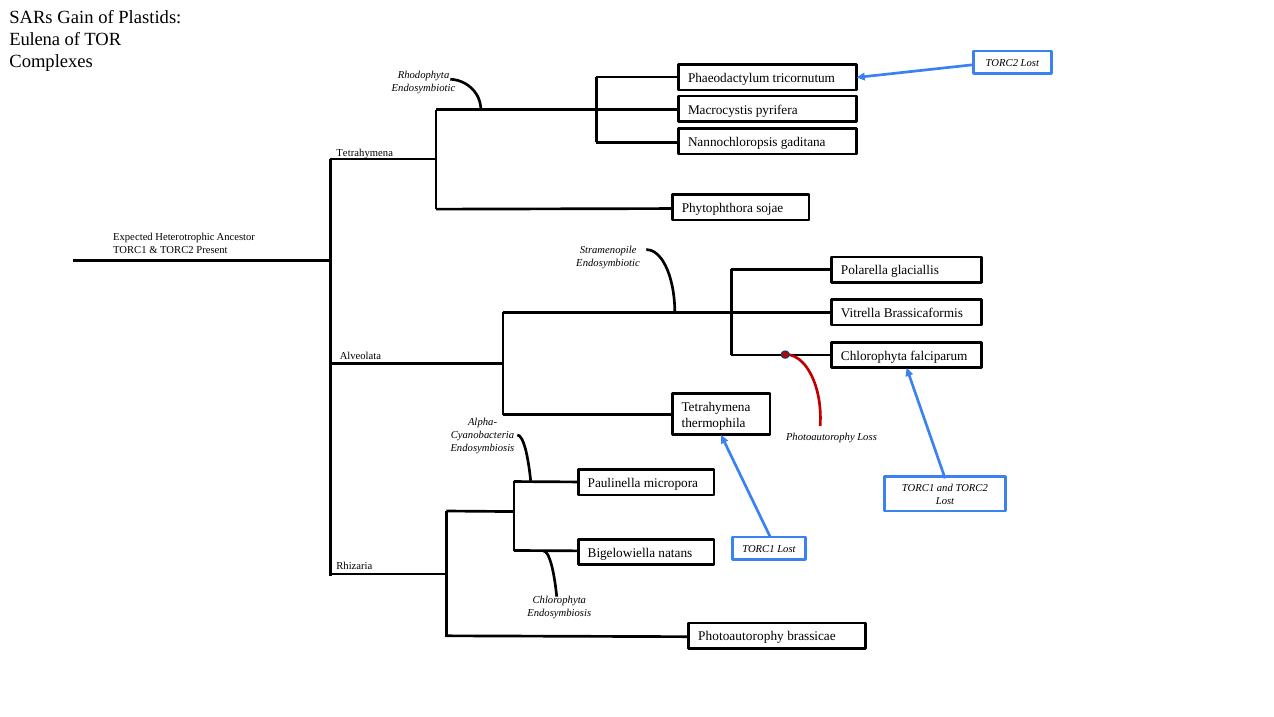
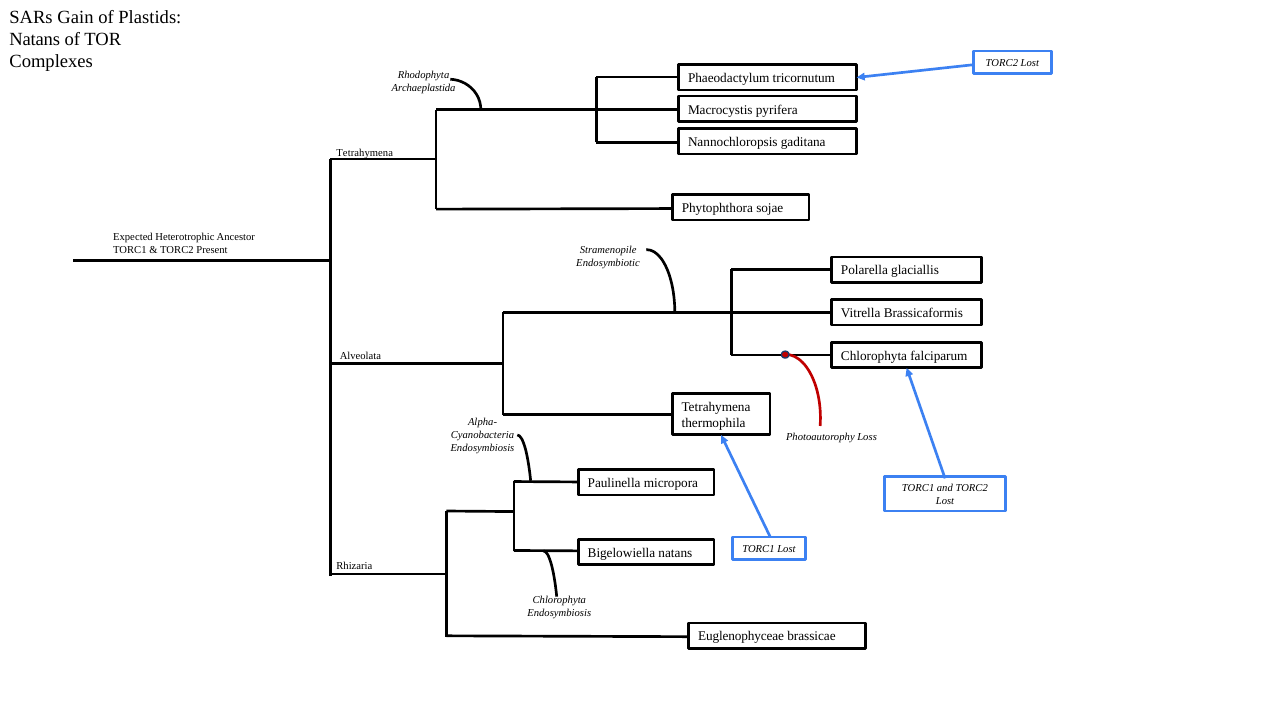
Eulena at (35, 39): Eulena -> Natans
Endosymbiotic at (423, 88): Endosymbiotic -> Archaeplastida
Photoautorophy at (741, 636): Photoautorophy -> Euglenophyceae
